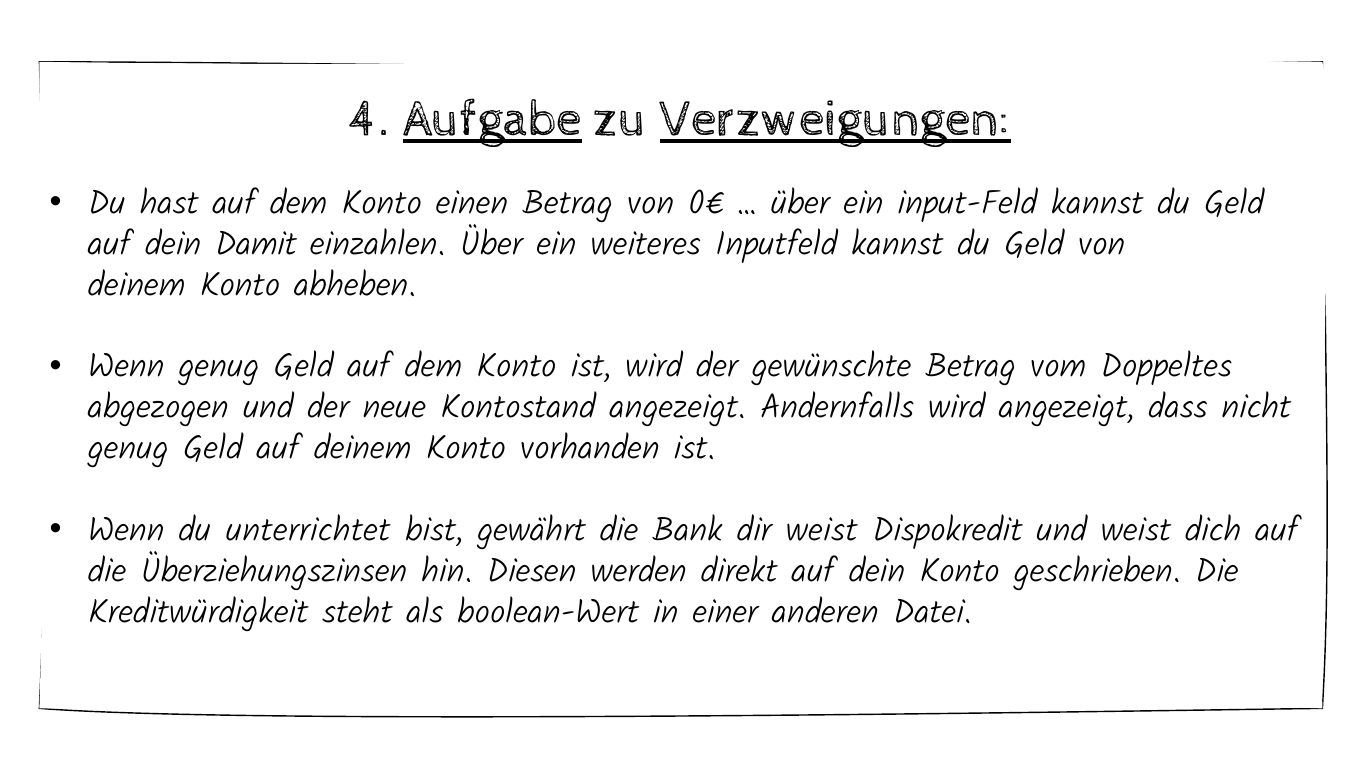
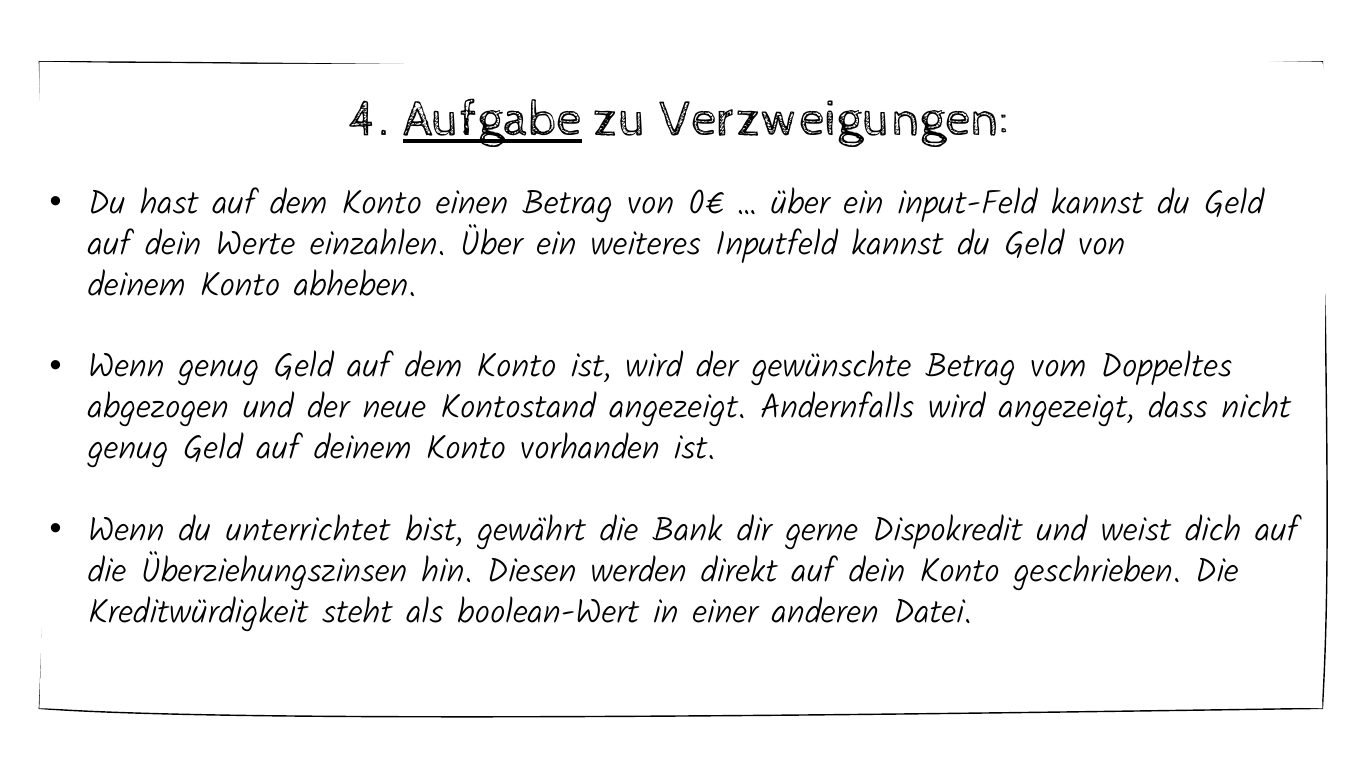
Verzweigungen underline: present -> none
Damit: Damit -> Werte
dir weist: weist -> gerne
